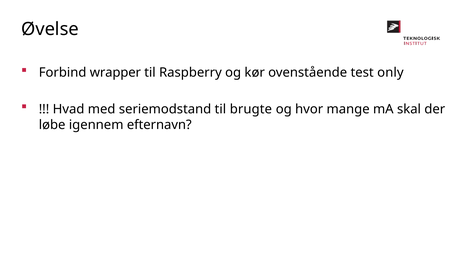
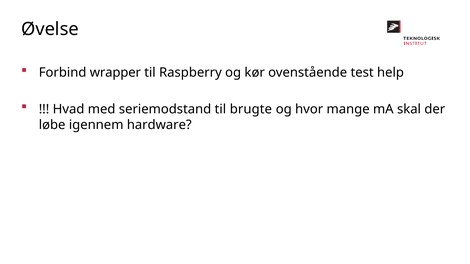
only: only -> help
efternavn: efternavn -> hardware
